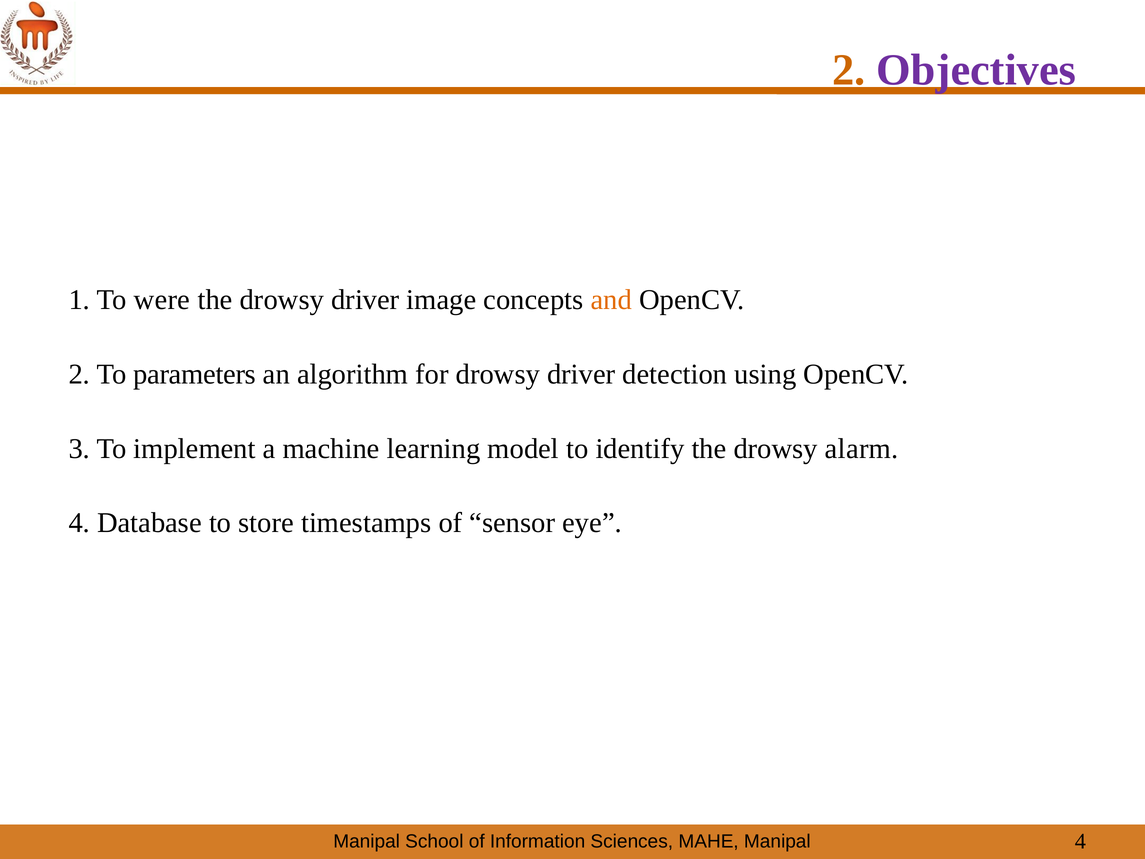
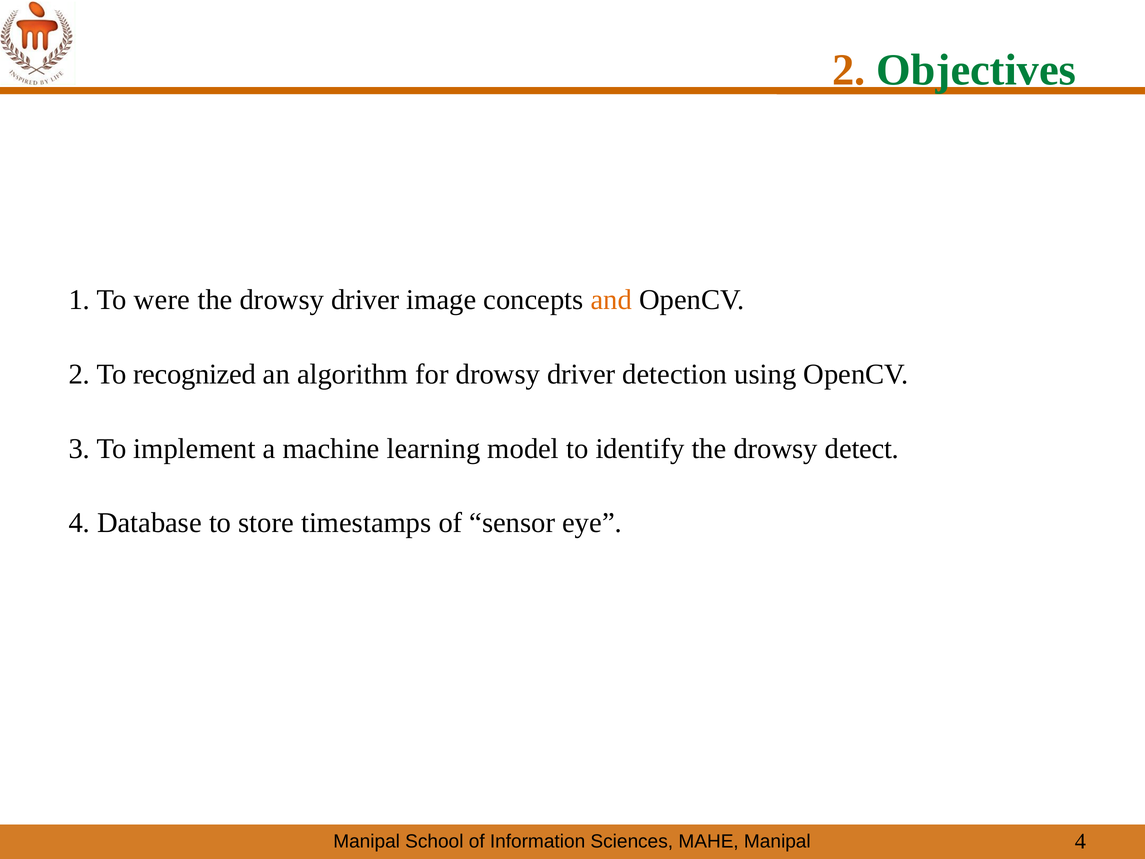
Objectives colour: purple -> green
parameters: parameters -> recognized
alarm: alarm -> detect
